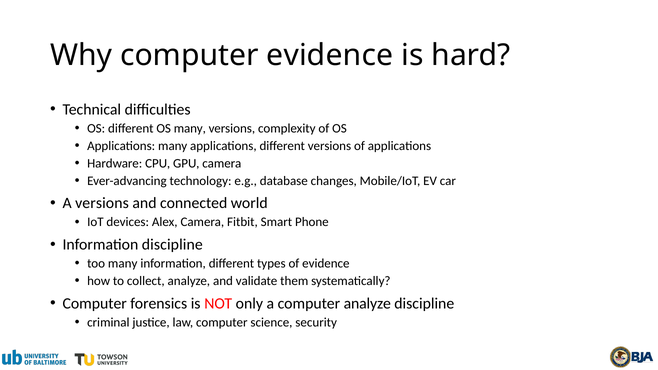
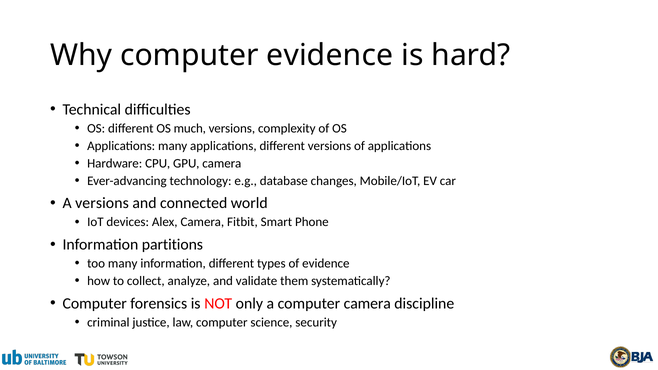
OS many: many -> much
Information discipline: discipline -> partitions
computer analyze: analyze -> camera
